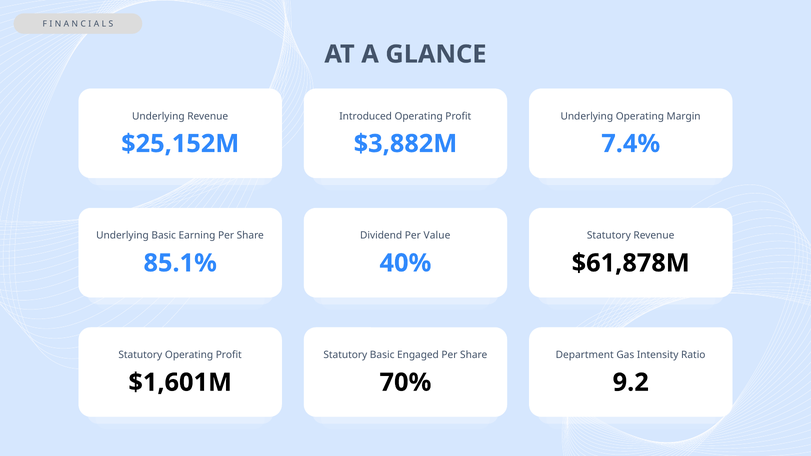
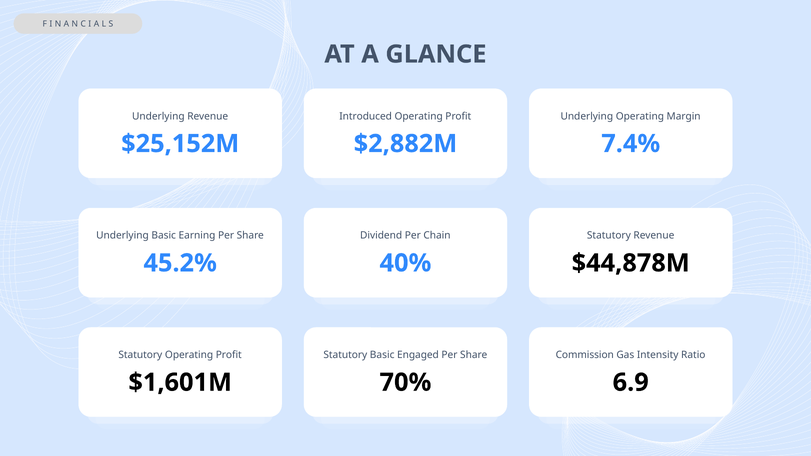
$3,882M: $3,882M -> $2,882M
Value: Value -> Chain
85.1%: 85.1% -> 45.2%
$61,878M: $61,878M -> $44,878M
Department: Department -> Commission
9.2: 9.2 -> 6.9
